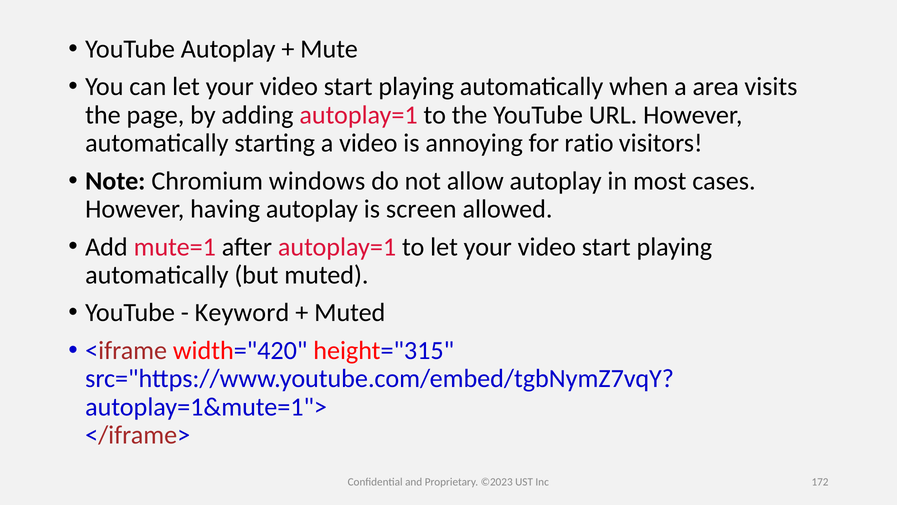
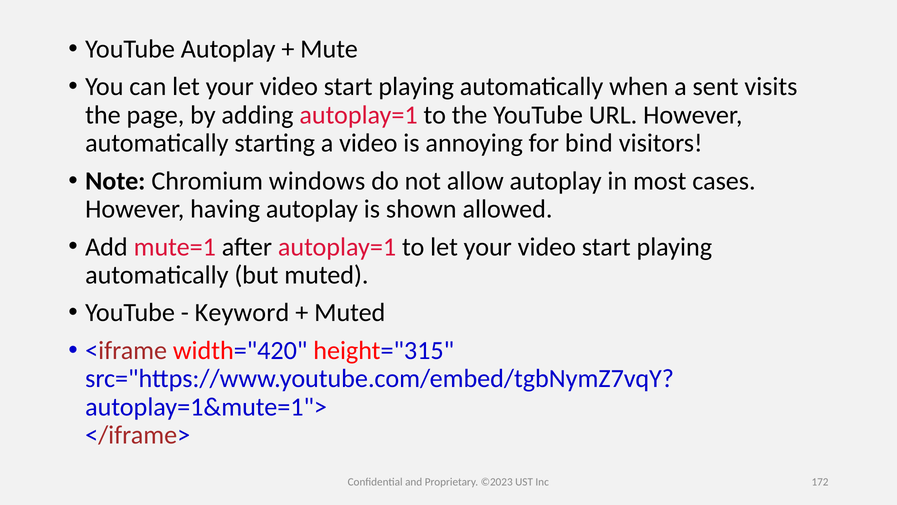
area: area -> sent
ratio: ratio -> bind
screen: screen -> shown
